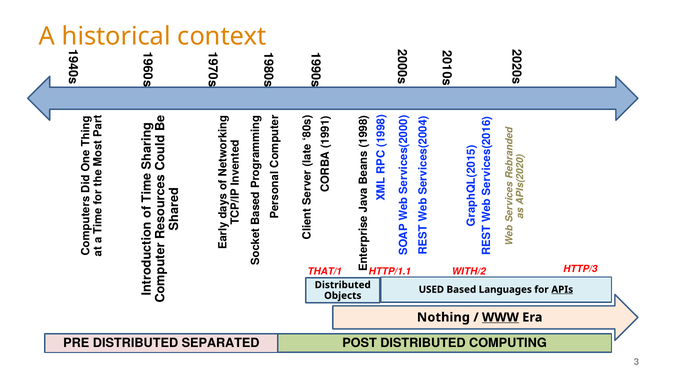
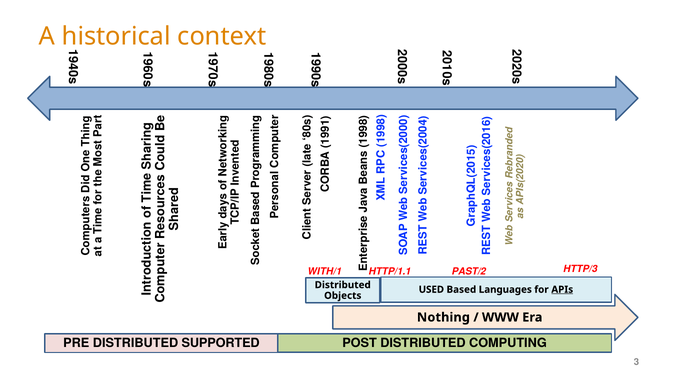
THAT/1: THAT/1 -> WITH/1
WITH/2: WITH/2 -> PAST/2
WWW underline: present -> none
SEPARATED: SEPARATED -> SUPPORTED
